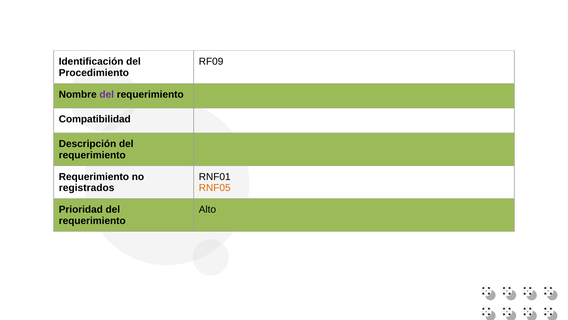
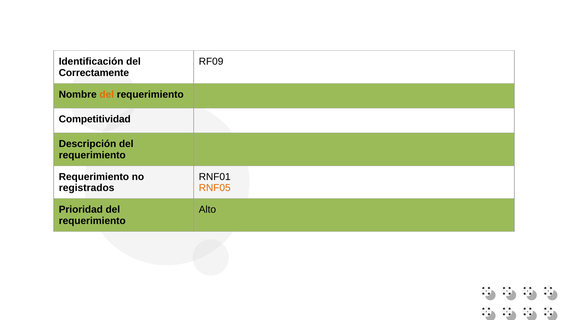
Procedimiento: Procedimiento -> Correctamente
del at (107, 94) colour: purple -> orange
Compatibilidad: Compatibilidad -> Competitividad
